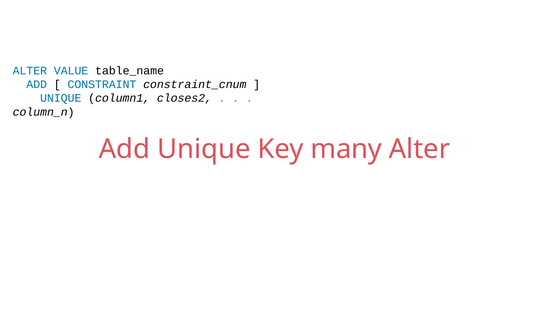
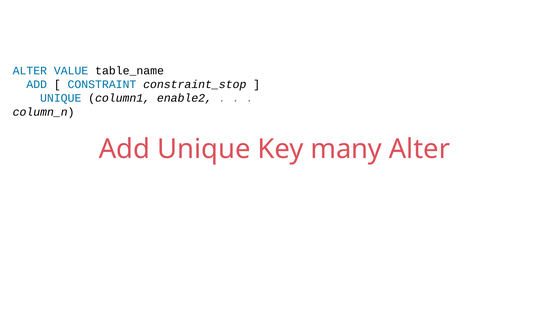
constraint_cnum: constraint_cnum -> constraint_stop
closes2: closes2 -> enable2
